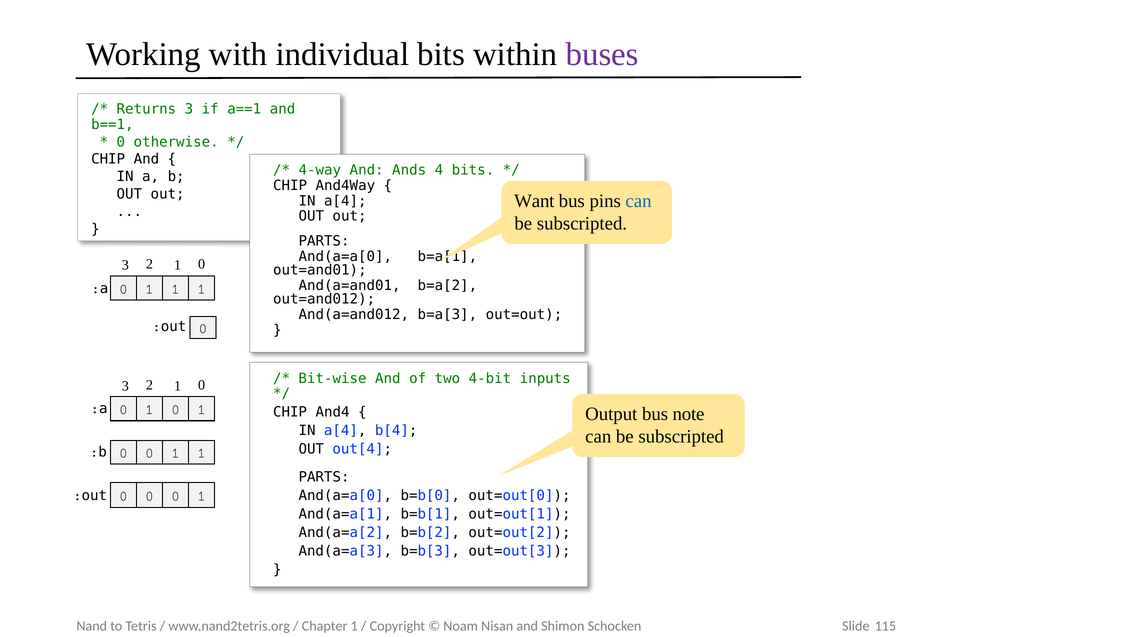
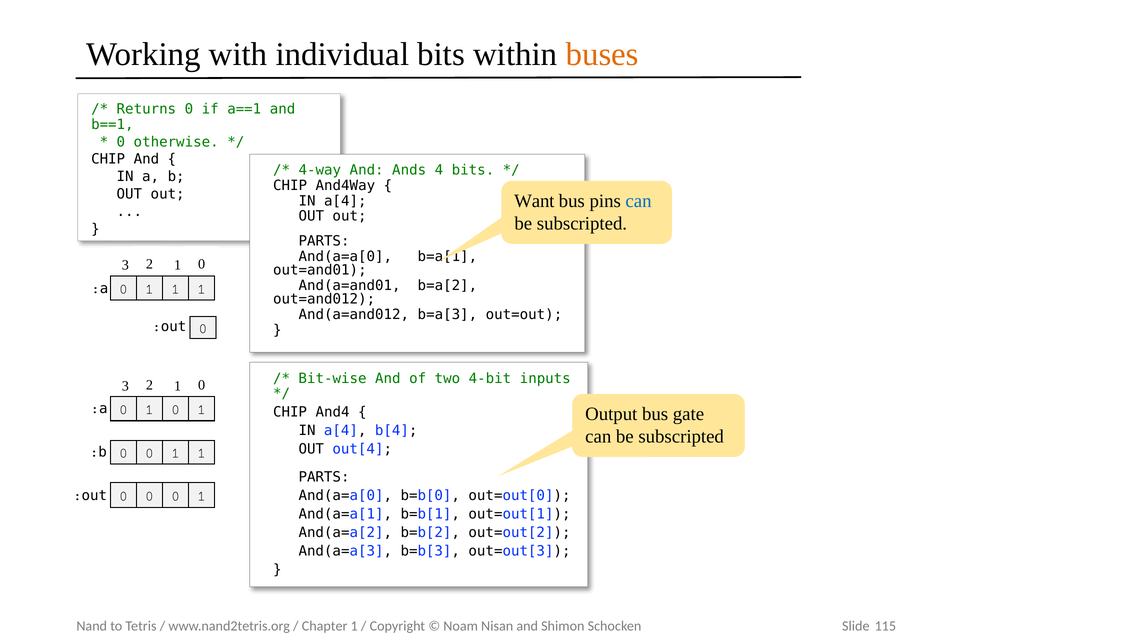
buses colour: purple -> orange
Returns 3: 3 -> 0
note: note -> gate
